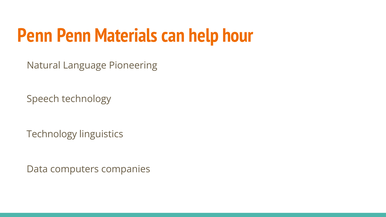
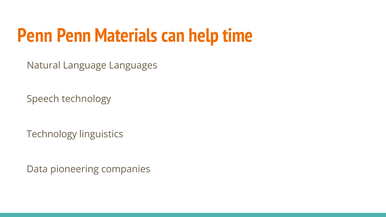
hour: hour -> time
Pioneering: Pioneering -> Languages
computers: computers -> pioneering
